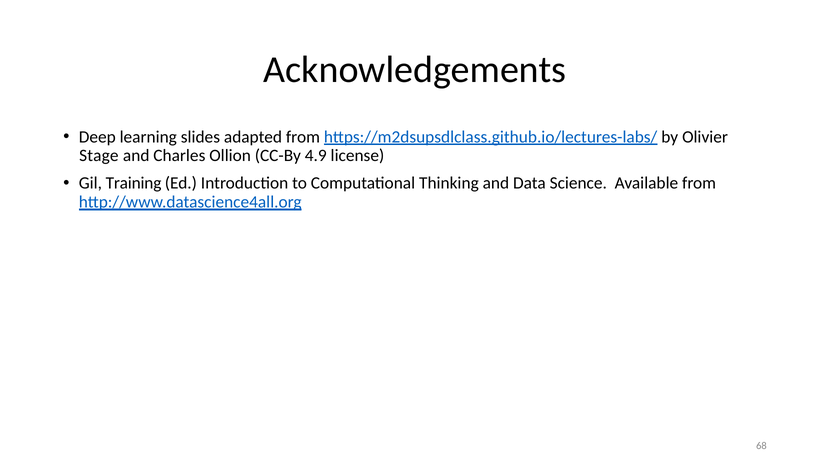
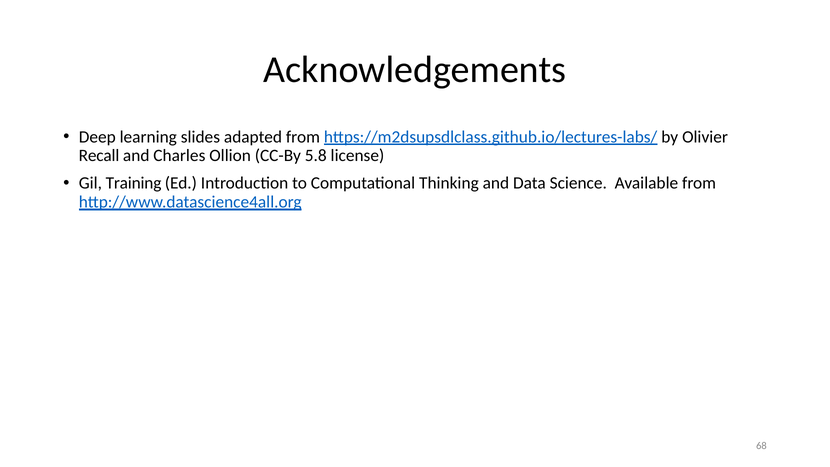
Stage: Stage -> Recall
4.9: 4.9 -> 5.8
